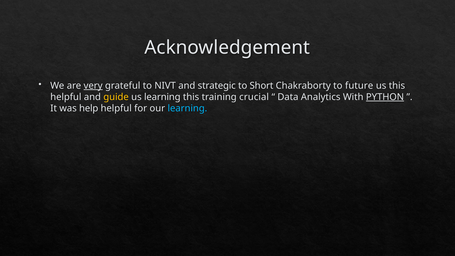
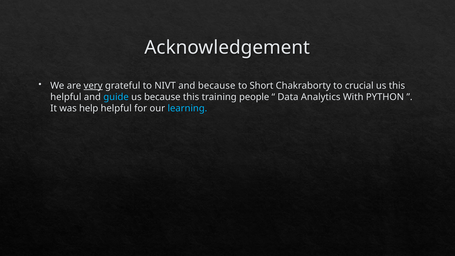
and strategic: strategic -> because
future: future -> crucial
guide colour: yellow -> light blue
us learning: learning -> because
crucial: crucial -> people
PYTHON underline: present -> none
